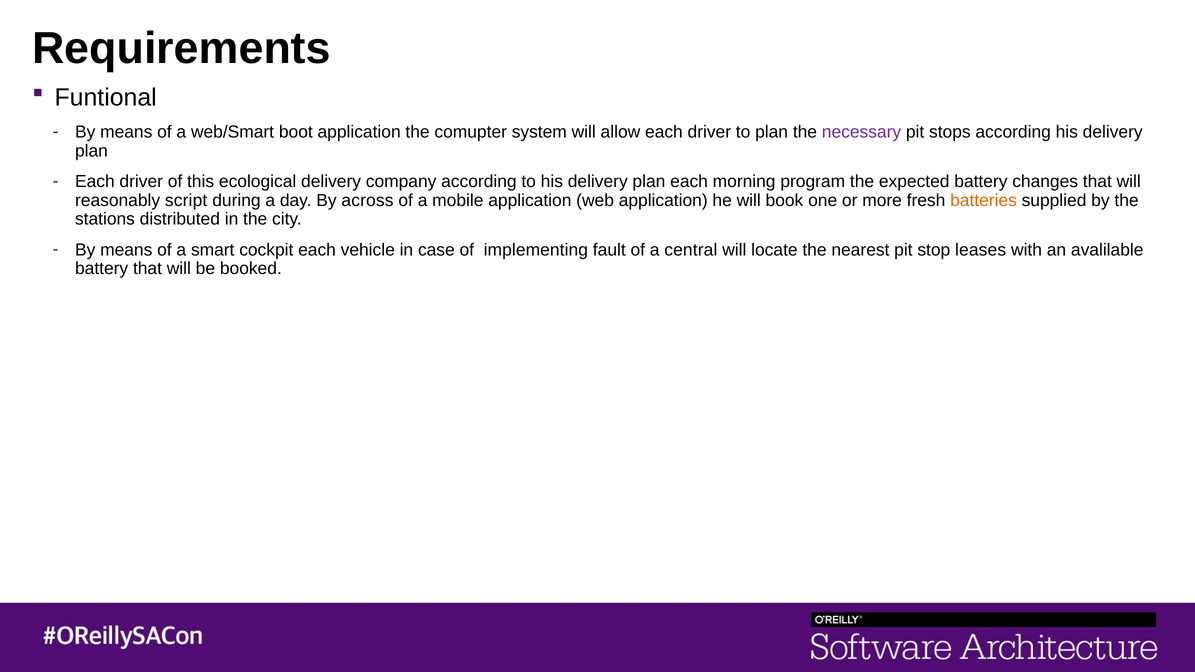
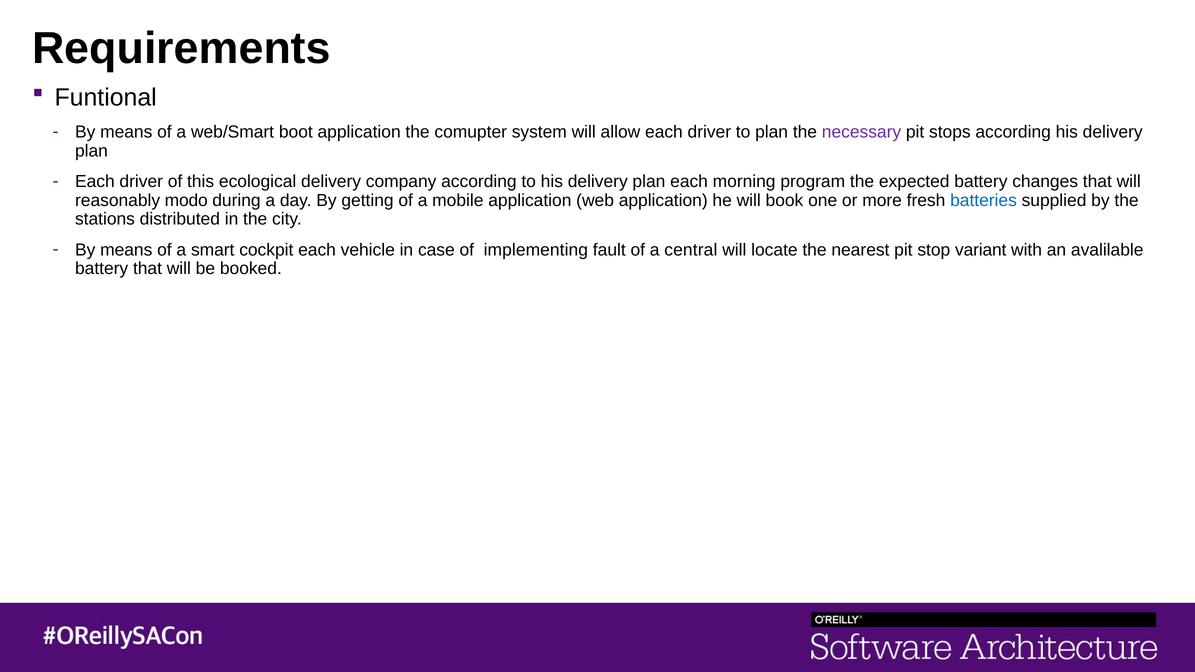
script: script -> modo
across: across -> getting
batteries colour: orange -> blue
leases: leases -> variant
